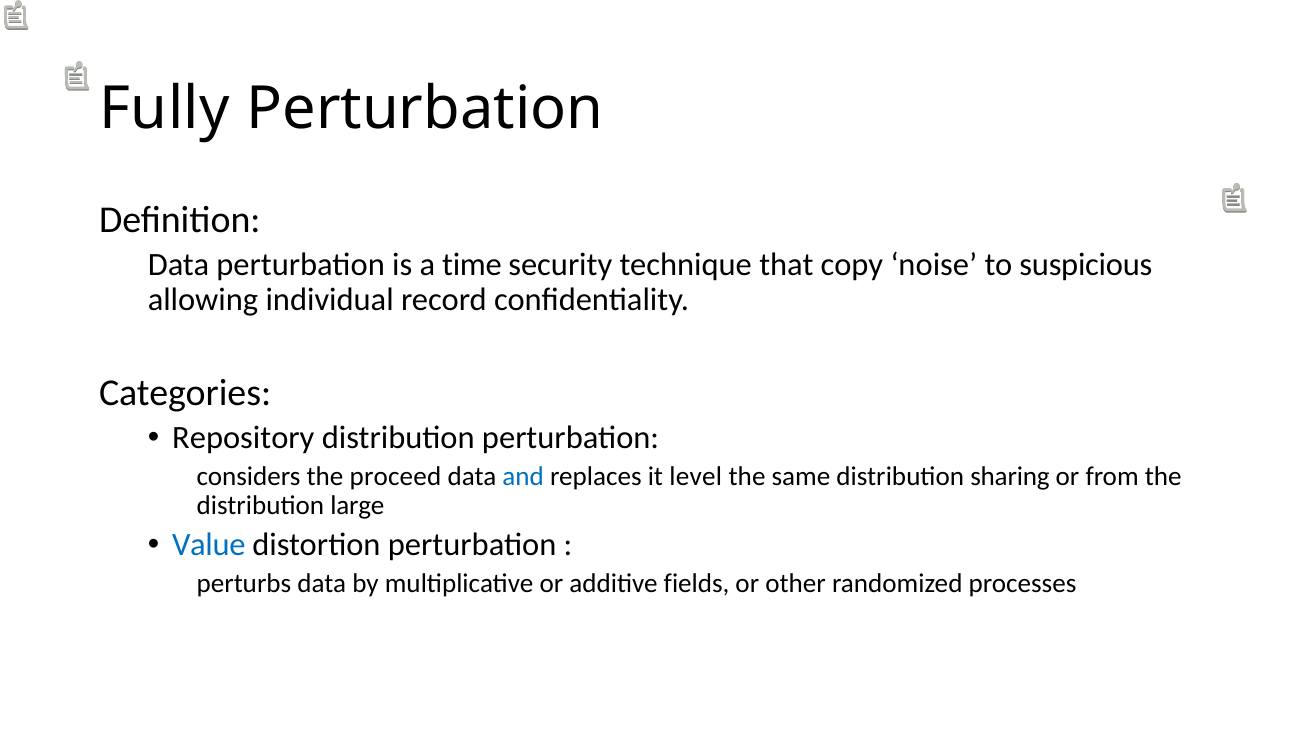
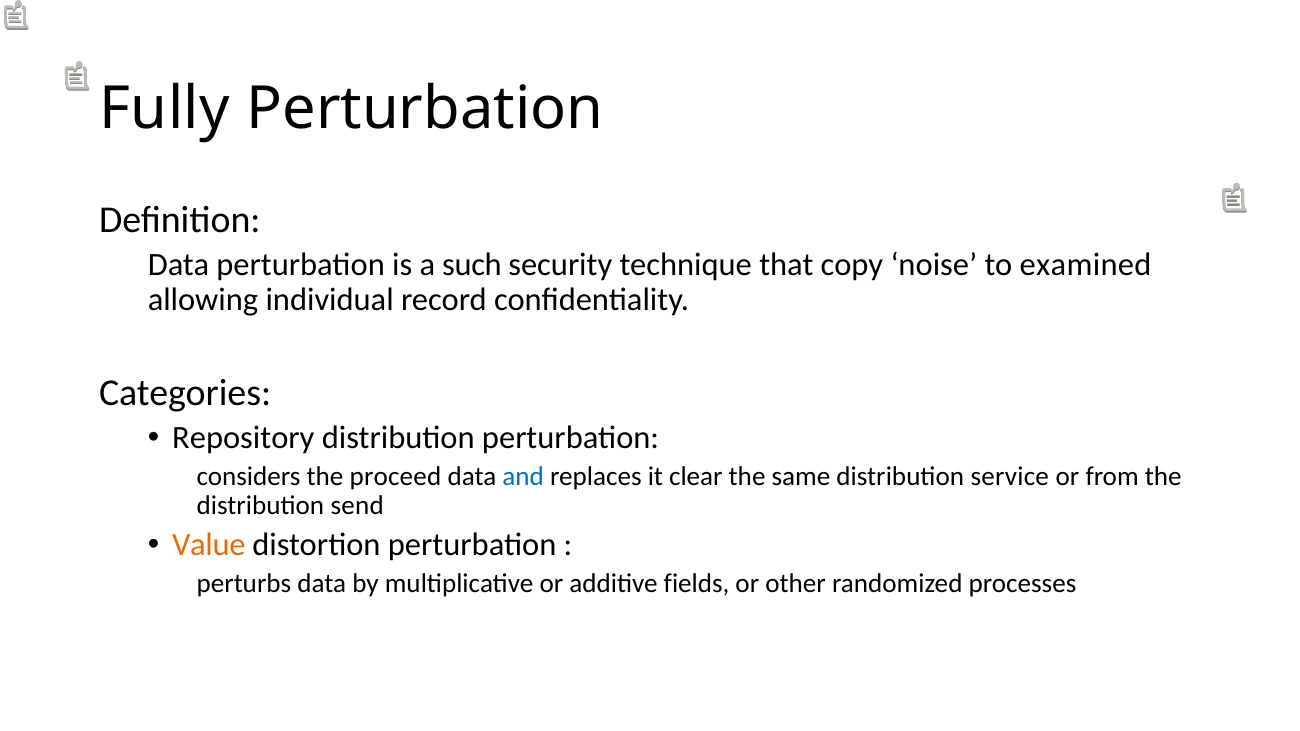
time: time -> such
suspicious: suspicious -> examined
level: level -> clear
sharing: sharing -> service
large: large -> send
Value colour: blue -> orange
